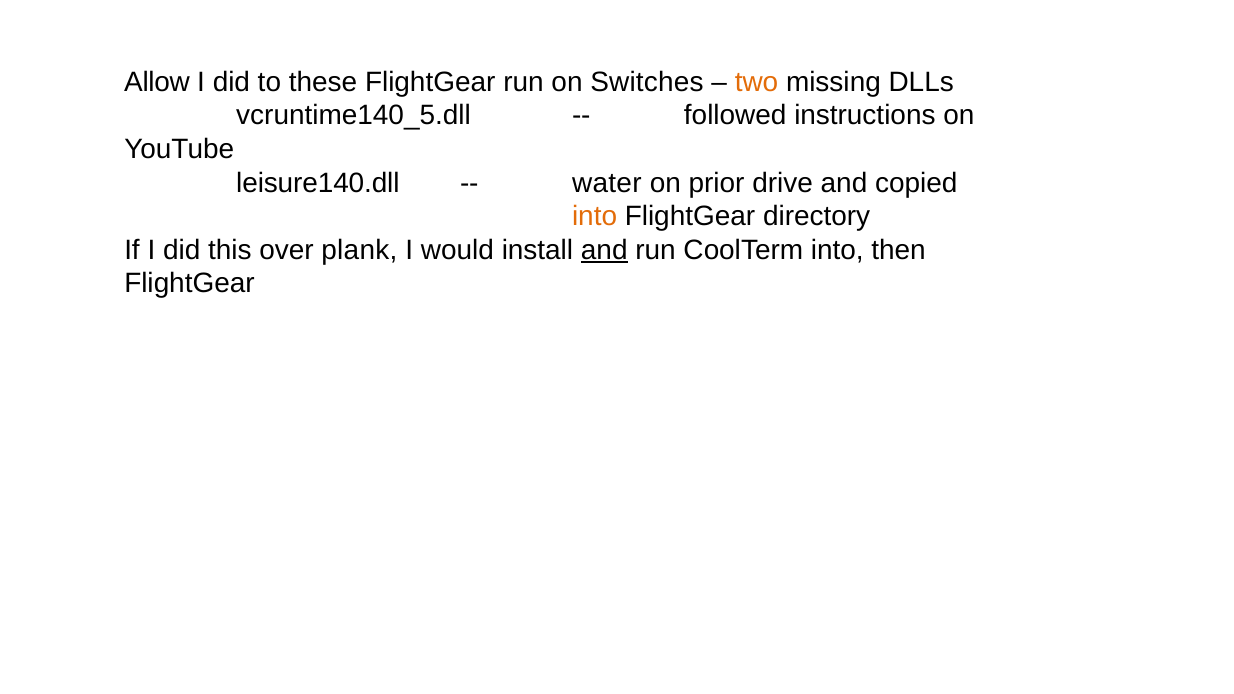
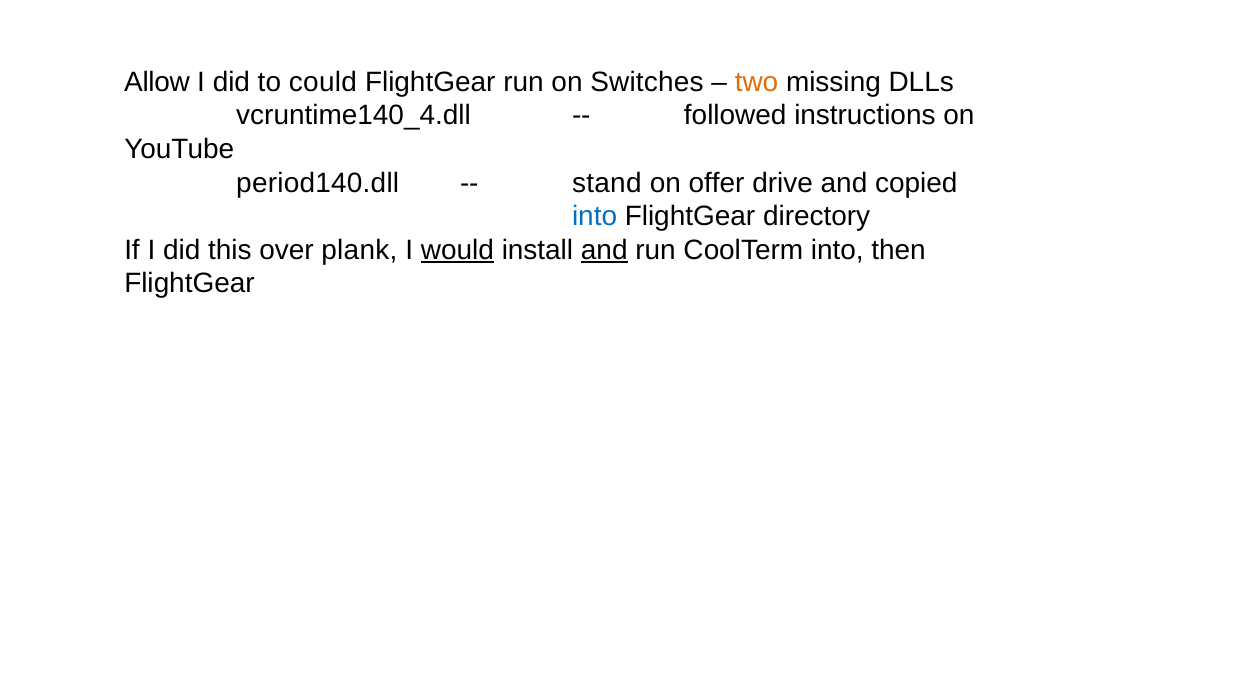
these: these -> could
vcruntime140_5.dll: vcruntime140_5.dll -> vcruntime140_4.dll
leisure140.dll: leisure140.dll -> period140.dll
water: water -> stand
prior: prior -> offer
into at (595, 216) colour: orange -> blue
would underline: none -> present
